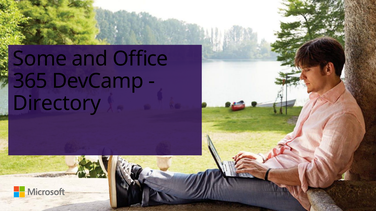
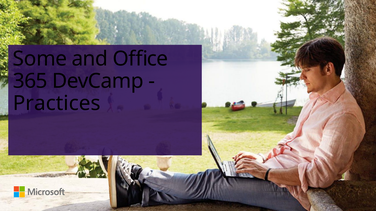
Directory: Directory -> Practices
